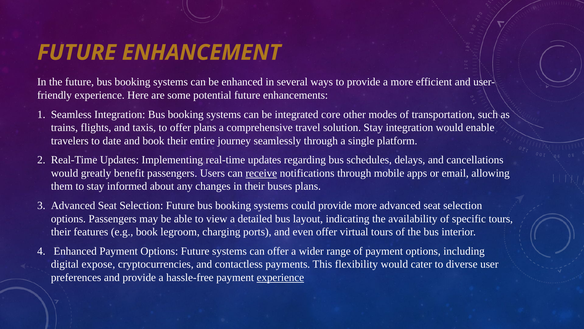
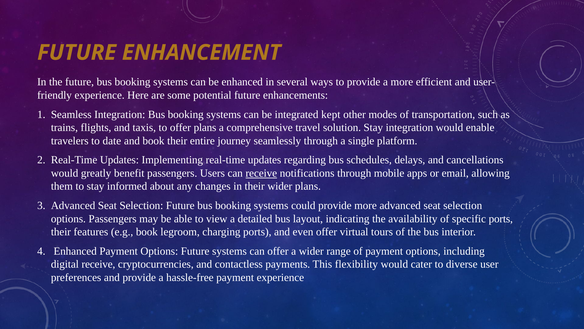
core: core -> kept
their buses: buses -> wider
specific tours: tours -> ports
digital expose: expose -> receive
experience at (280, 277) underline: present -> none
